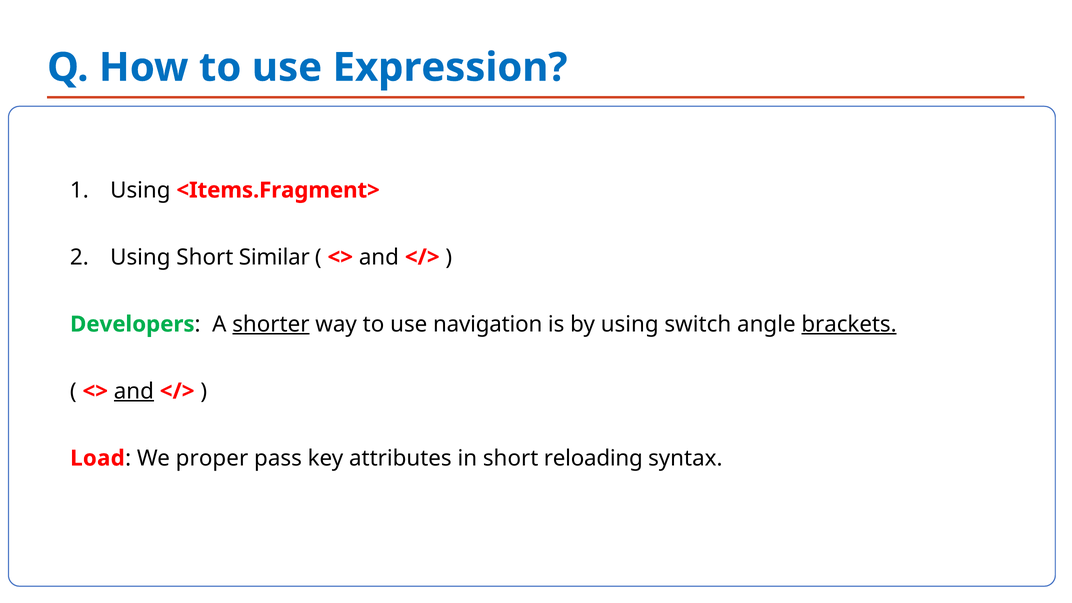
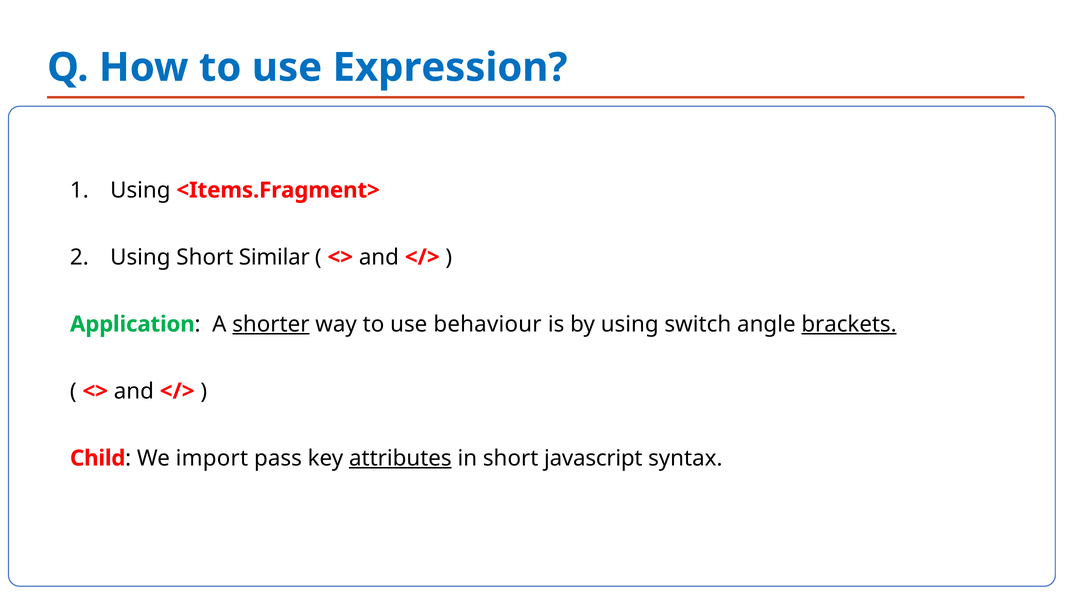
Developers: Developers -> Application
navigation: navigation -> behaviour
and at (134, 391) underline: present -> none
Load: Load -> Child
proper: proper -> import
attributes underline: none -> present
reloading: reloading -> javascript
